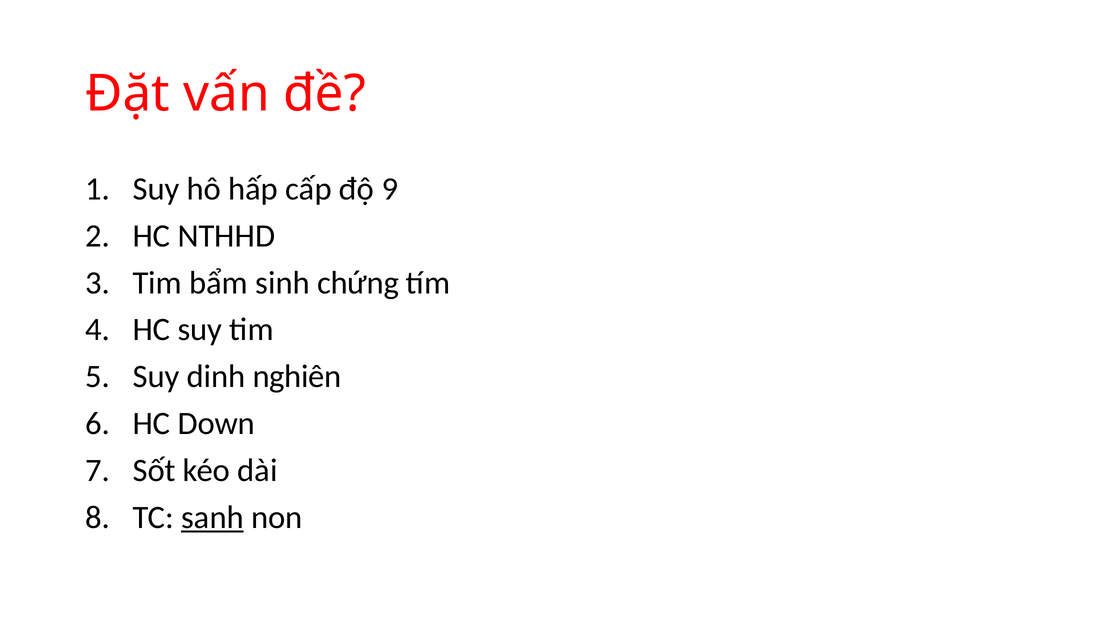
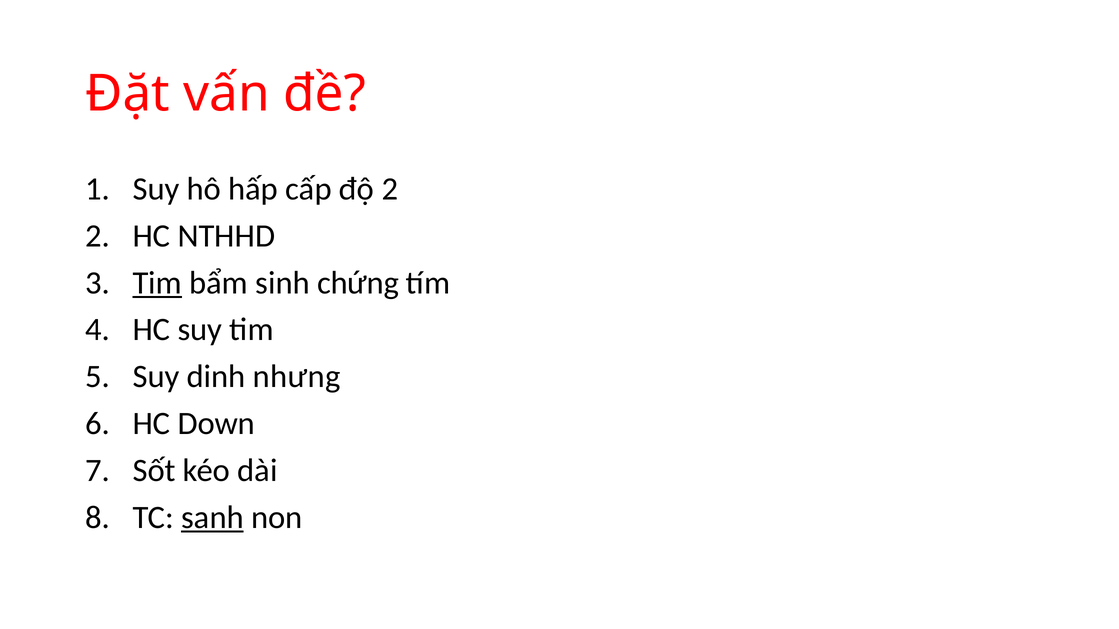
độ 9: 9 -> 2
Tim at (157, 283) underline: none -> present
nghiên: nghiên -> nhưng
